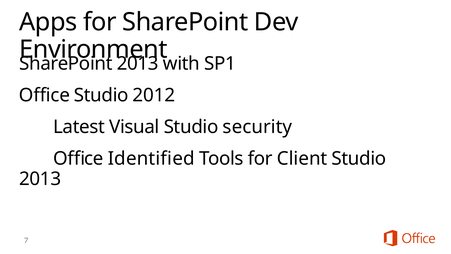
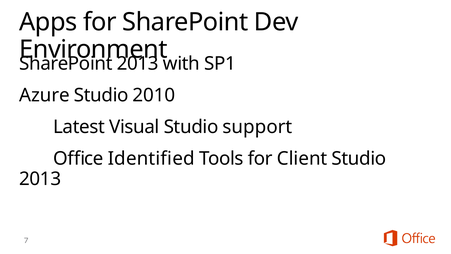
Office at (44, 95): Office -> Azure
2012: 2012 -> 2010
security: security -> support
